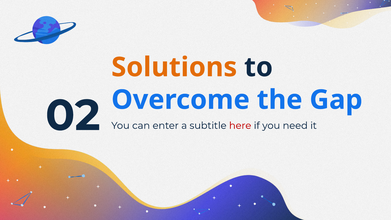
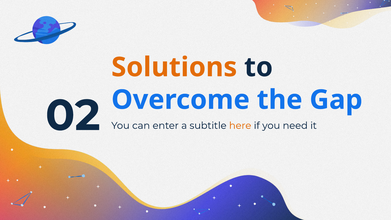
here colour: red -> orange
